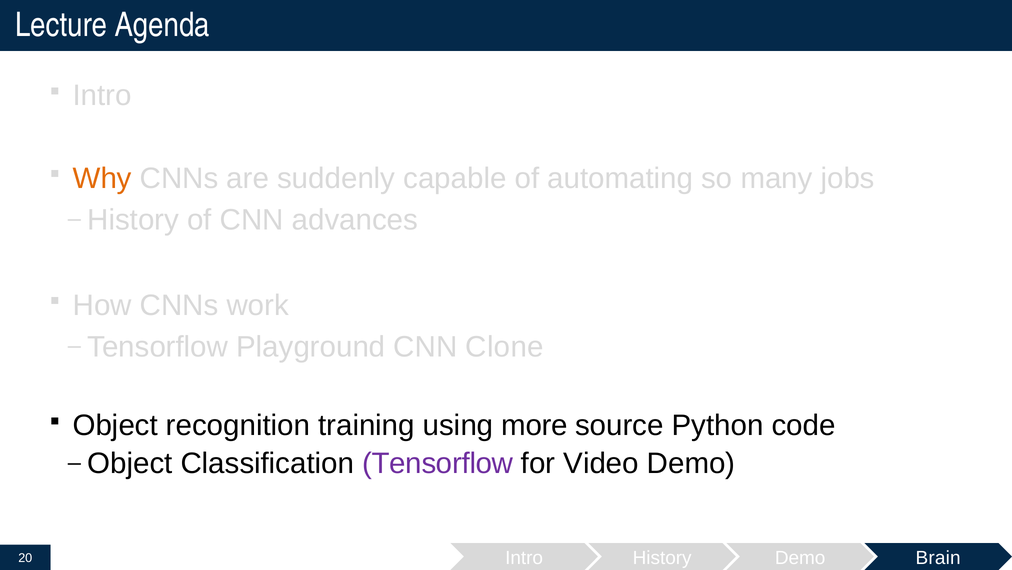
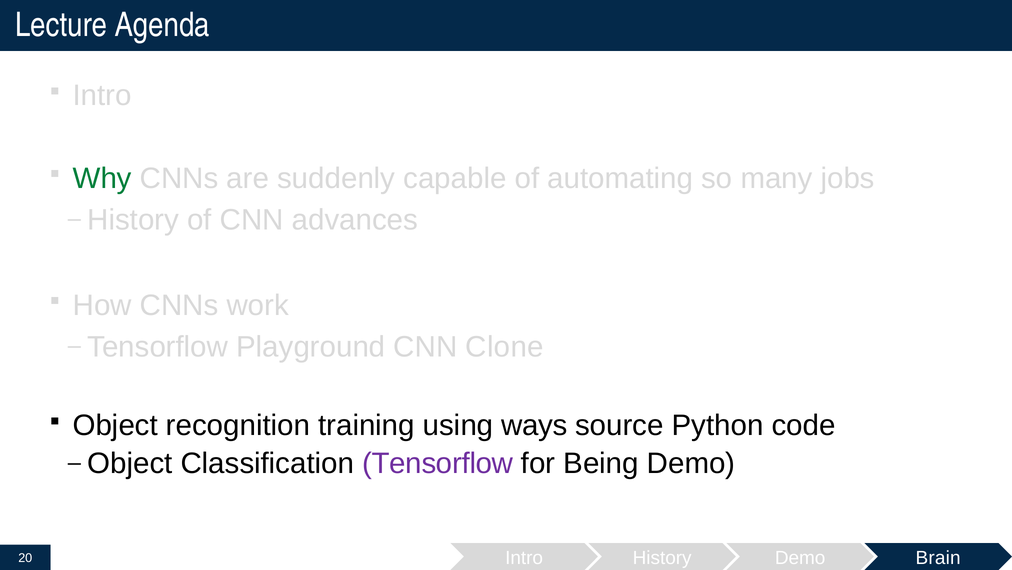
Why colour: orange -> green
more: more -> ways
Video: Video -> Being
